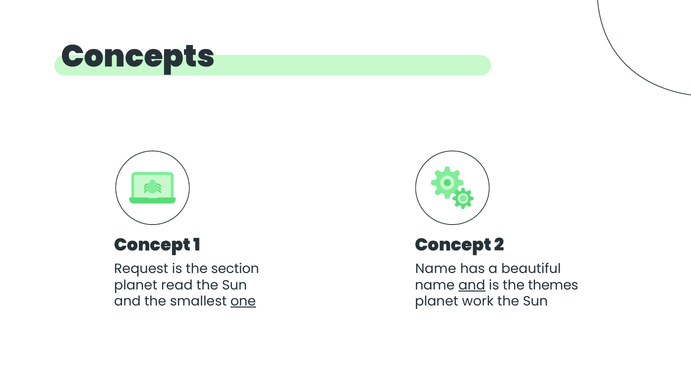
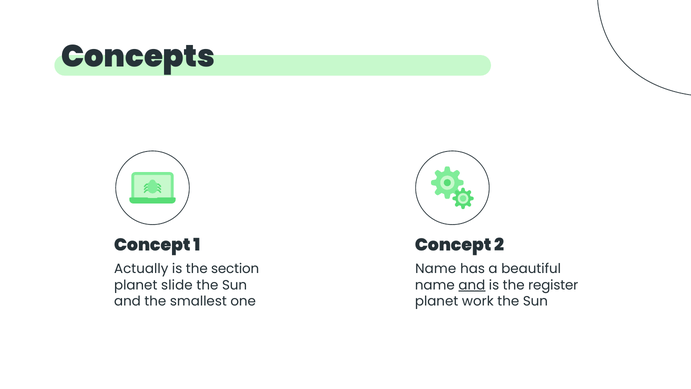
Request: Request -> Actually
read: read -> slide
themes: themes -> register
one underline: present -> none
